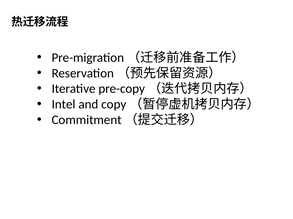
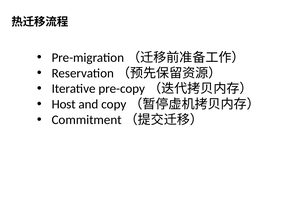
Intel: Intel -> Host
